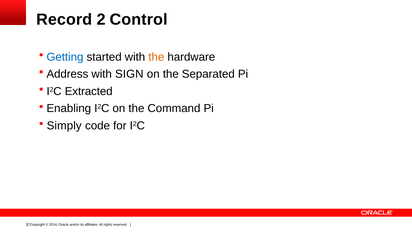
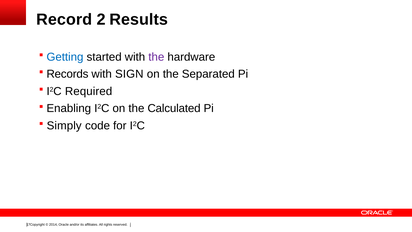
Control: Control -> Results
the at (156, 57) colour: orange -> purple
Address: Address -> Records
Extracted: Extracted -> Required
Command: Command -> Calculated
